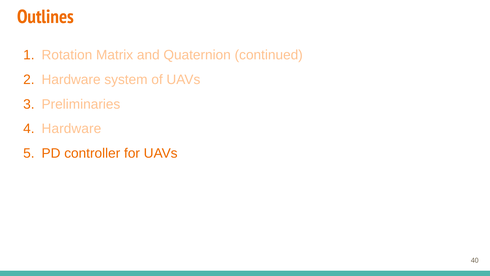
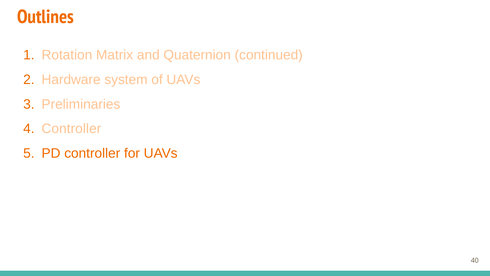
Hardware at (71, 129): Hardware -> Controller
